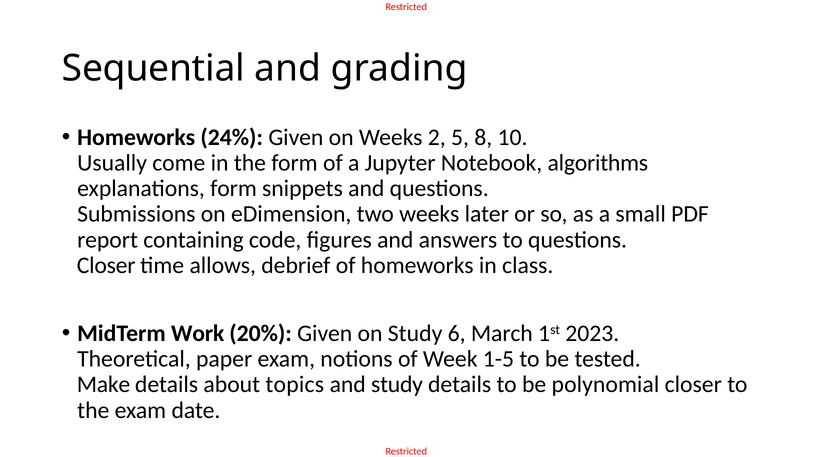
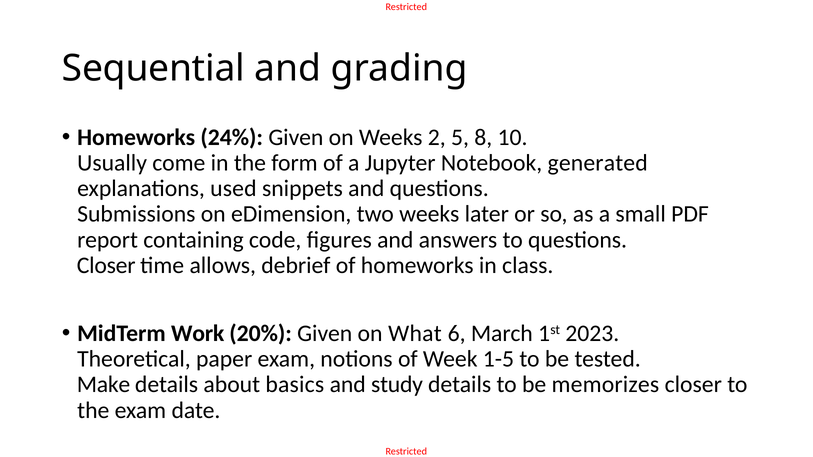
algorithms: algorithms -> generated
explanations form: form -> used
on Study: Study -> What
topics: topics -> basics
polynomial: polynomial -> memorizes
